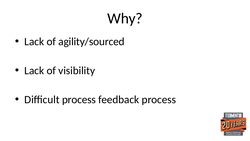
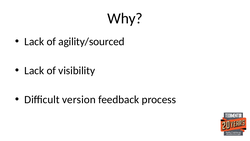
Difficult process: process -> version
